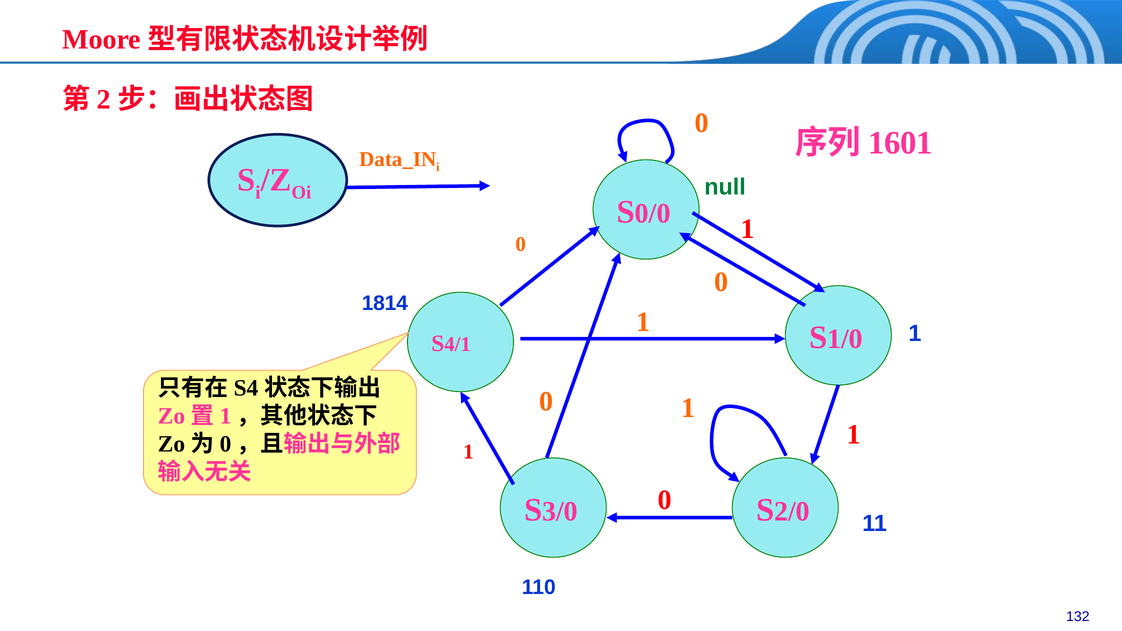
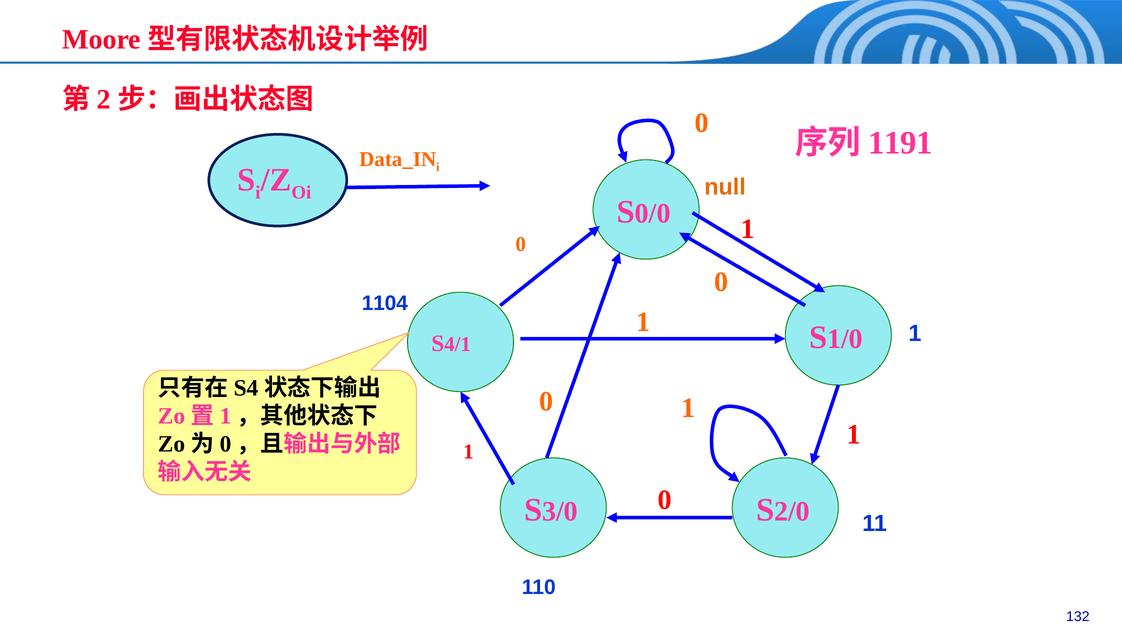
1601: 1601 -> 1191
null colour: green -> orange
1814: 1814 -> 1104
